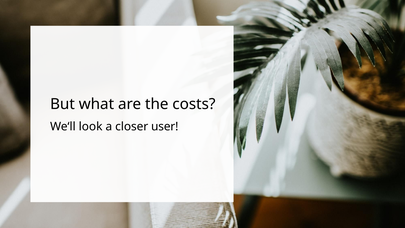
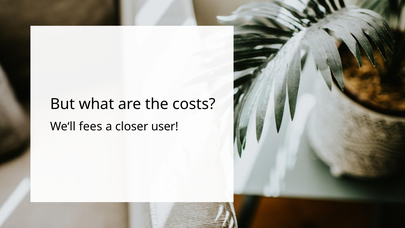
look: look -> fees
